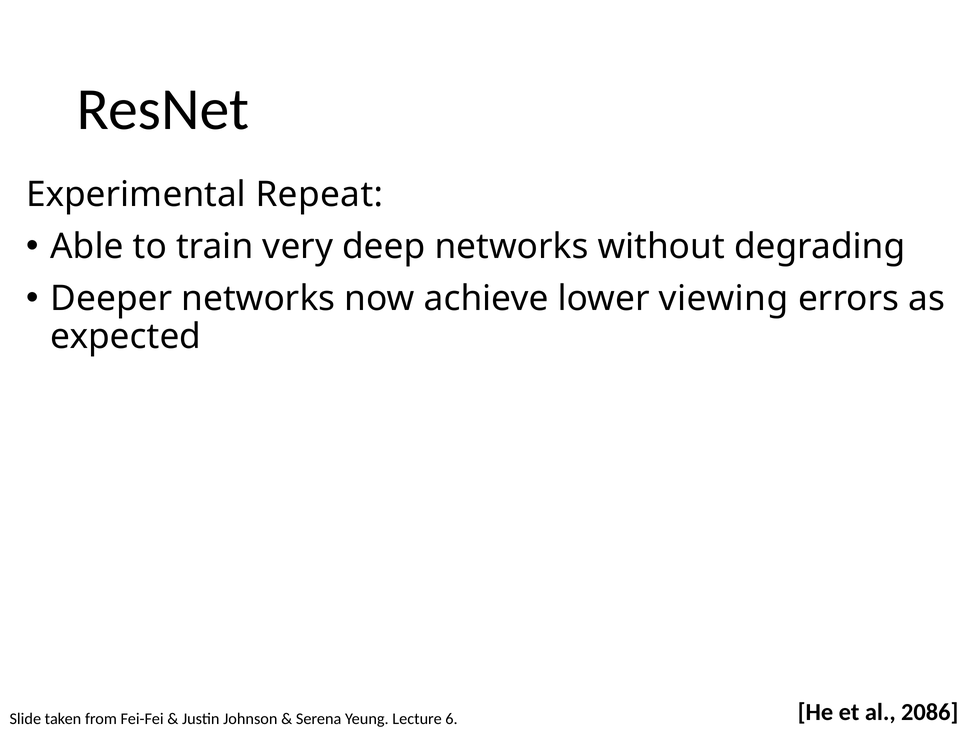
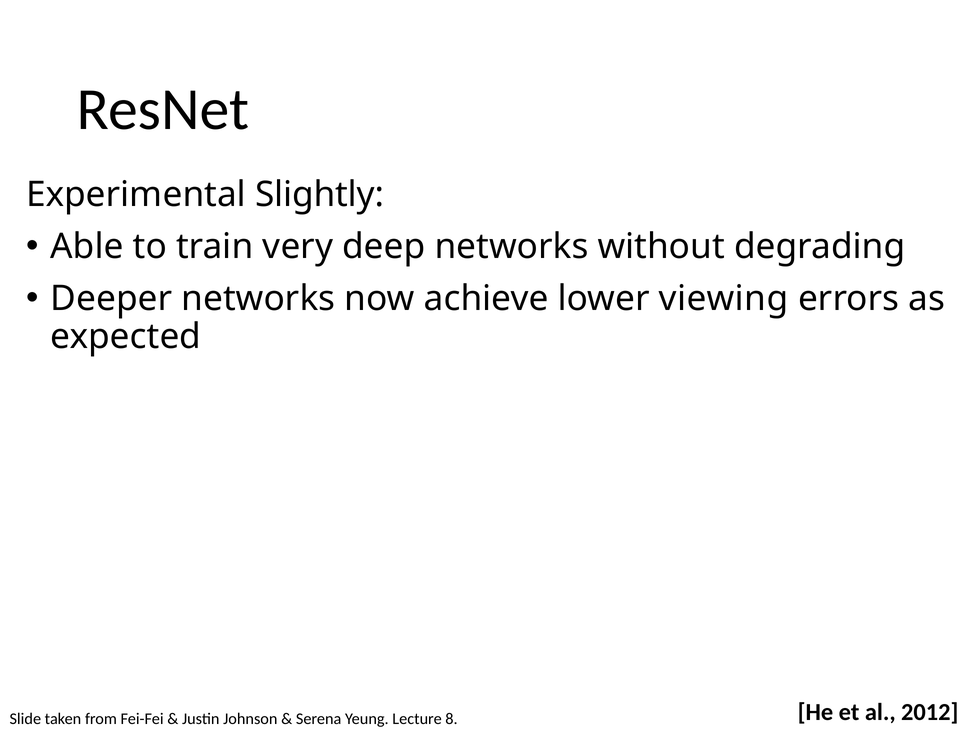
Repeat: Repeat -> Slightly
2086: 2086 -> 2012
6: 6 -> 8
